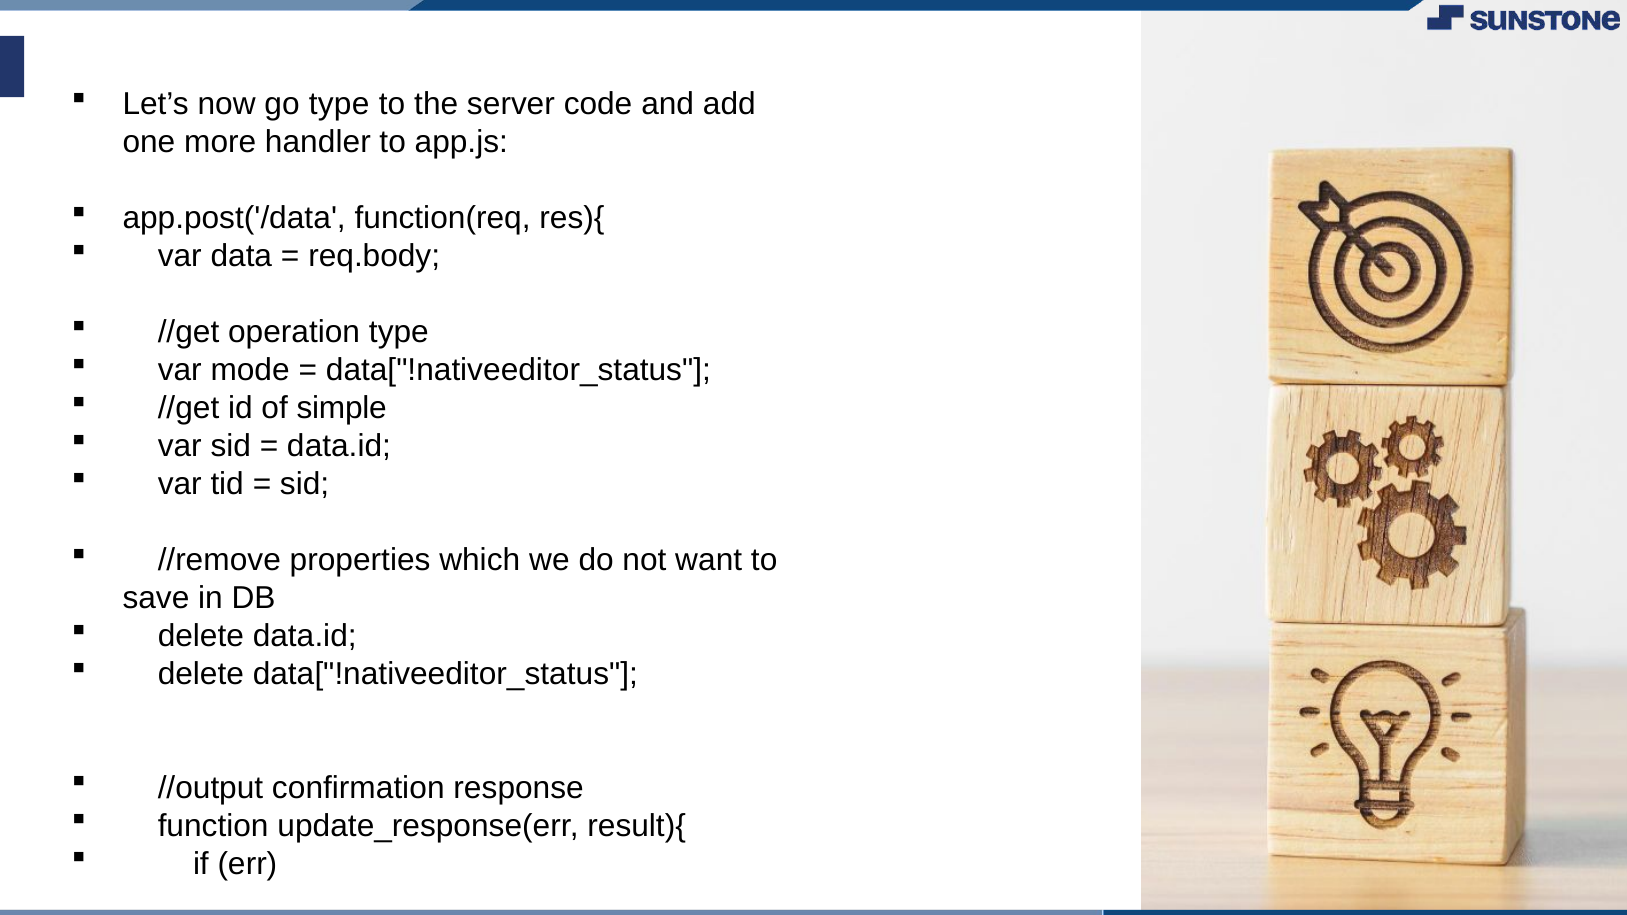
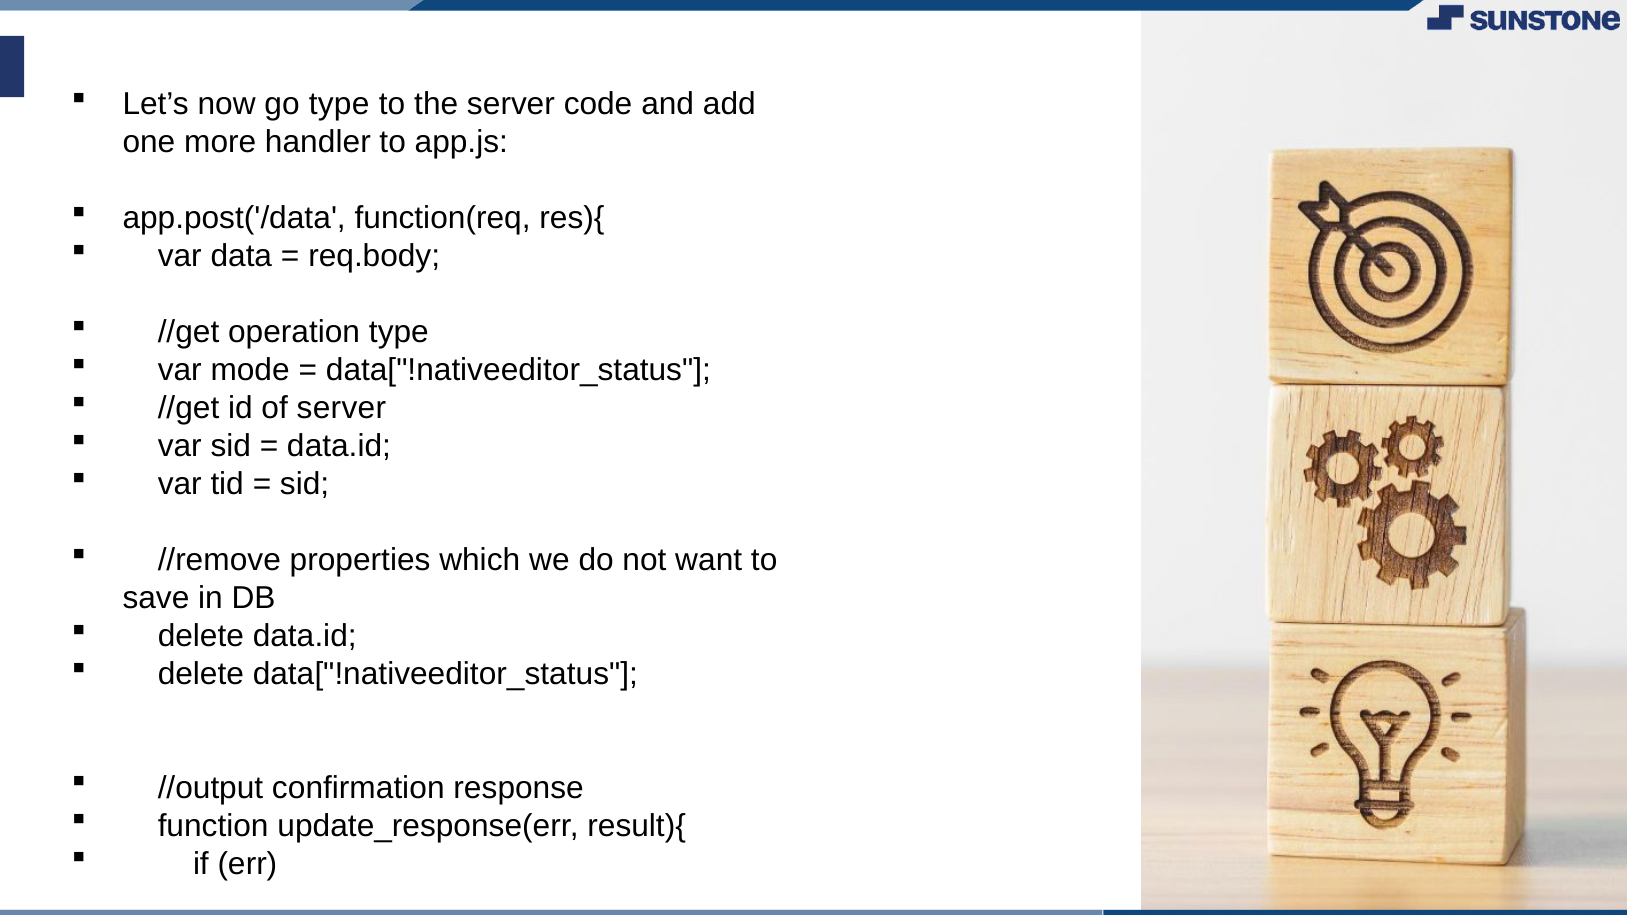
of simple: simple -> server
